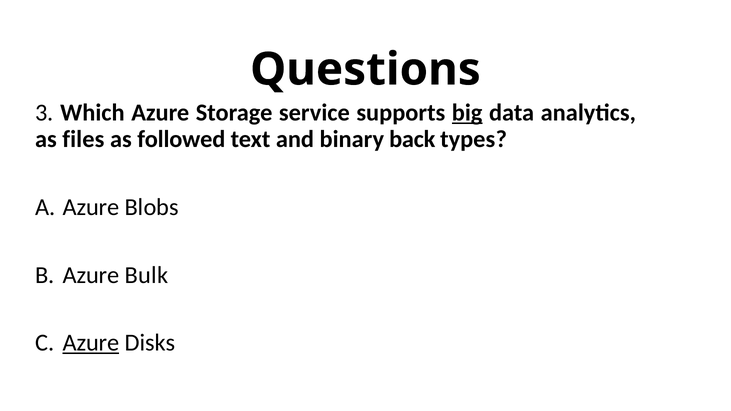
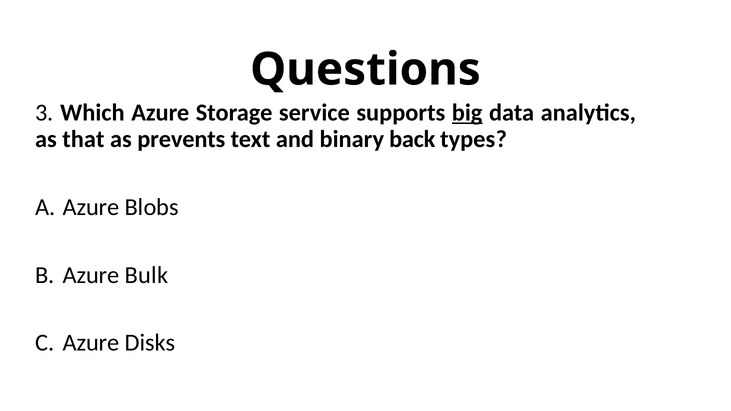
files: files -> that
followed: followed -> prevents
Azure at (91, 343) underline: present -> none
